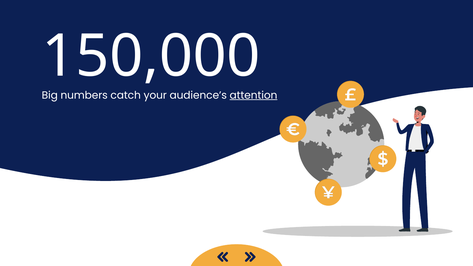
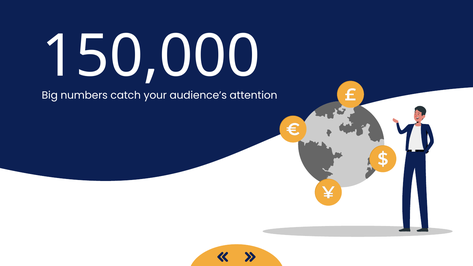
attention underline: present -> none
